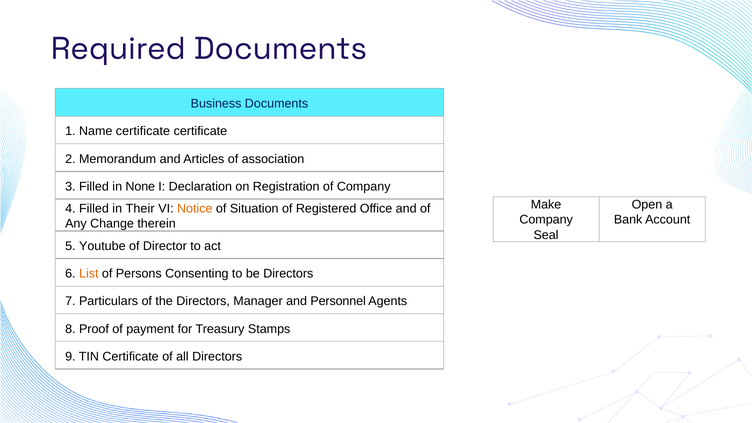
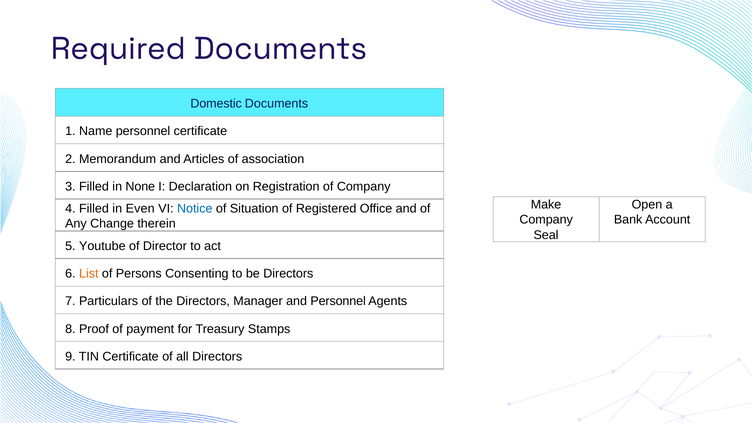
Business: Business -> Domestic
Name certificate: certificate -> personnel
Their: Their -> Even
Notice colour: orange -> blue
